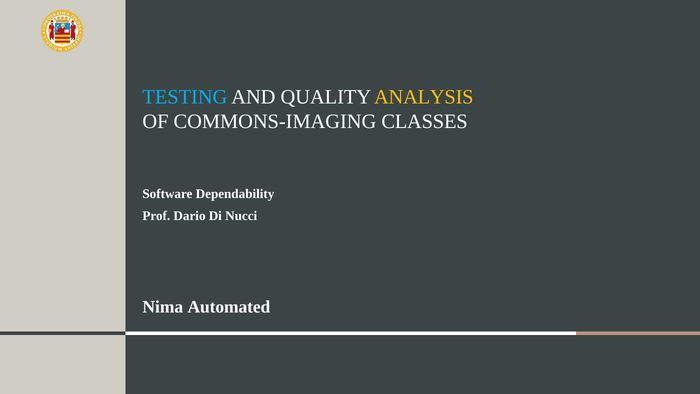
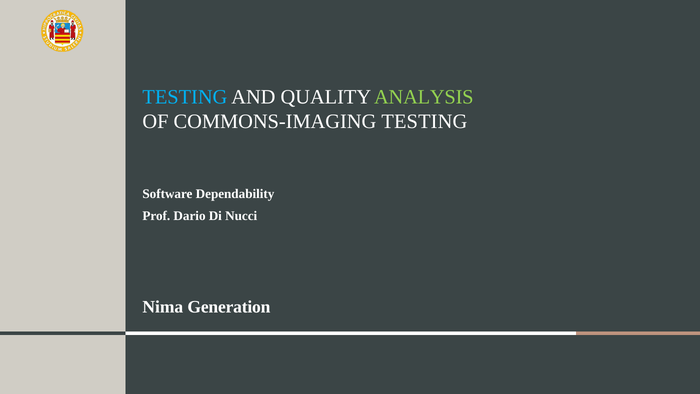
ANALYSIS colour: yellow -> light green
COMMONS-IMAGING CLASSES: CLASSES -> TESTING
Automated: Automated -> Generation
